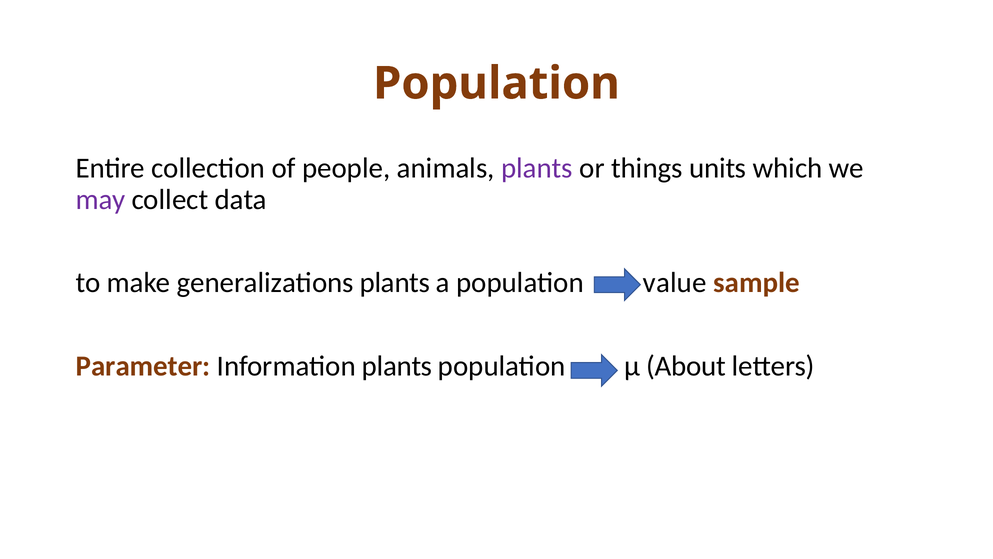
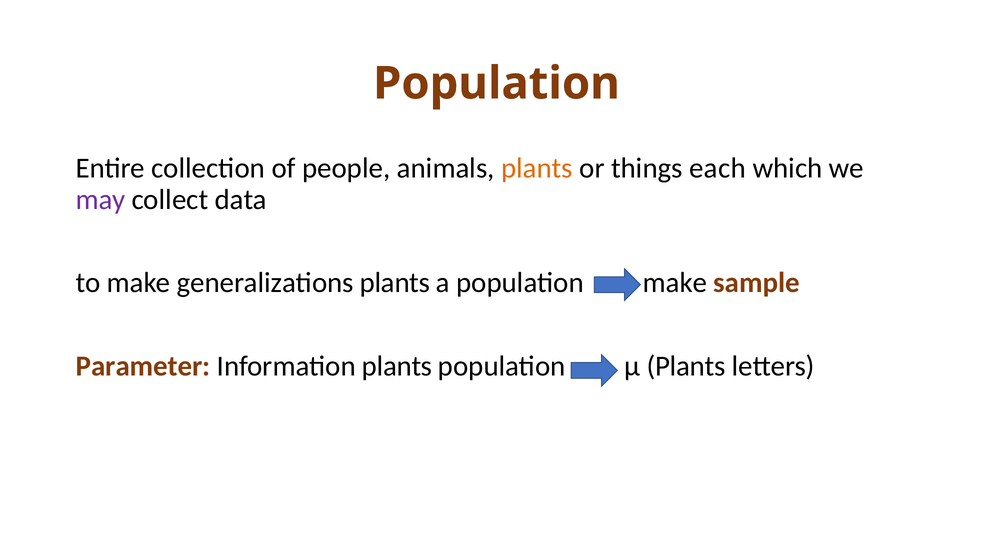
plants at (537, 168) colour: purple -> orange
units: units -> each
population value: value -> make
µ About: About -> Plants
